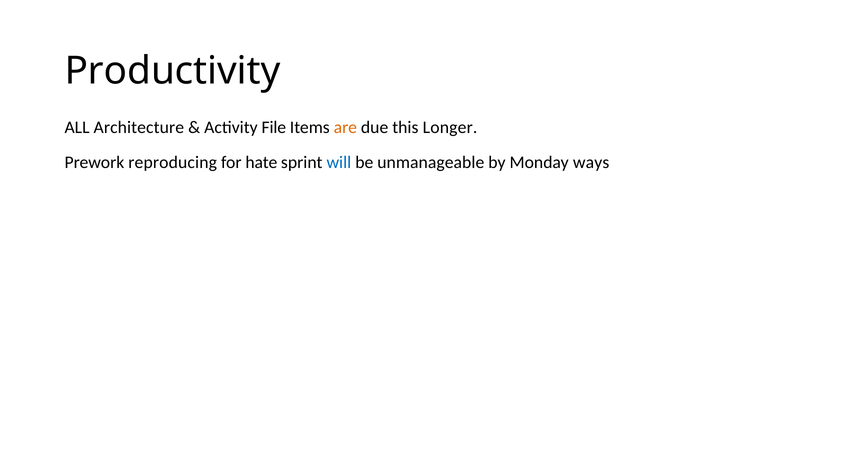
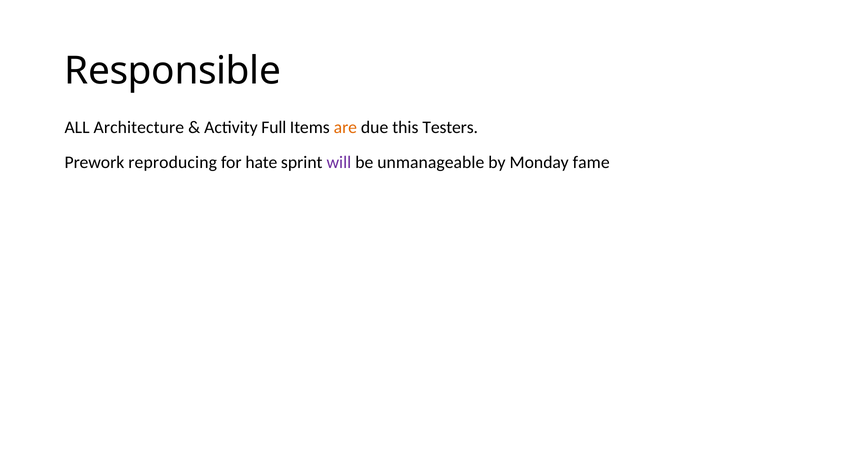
Productivity: Productivity -> Responsible
File: File -> Full
Longer: Longer -> Testers
will colour: blue -> purple
ways: ways -> fame
